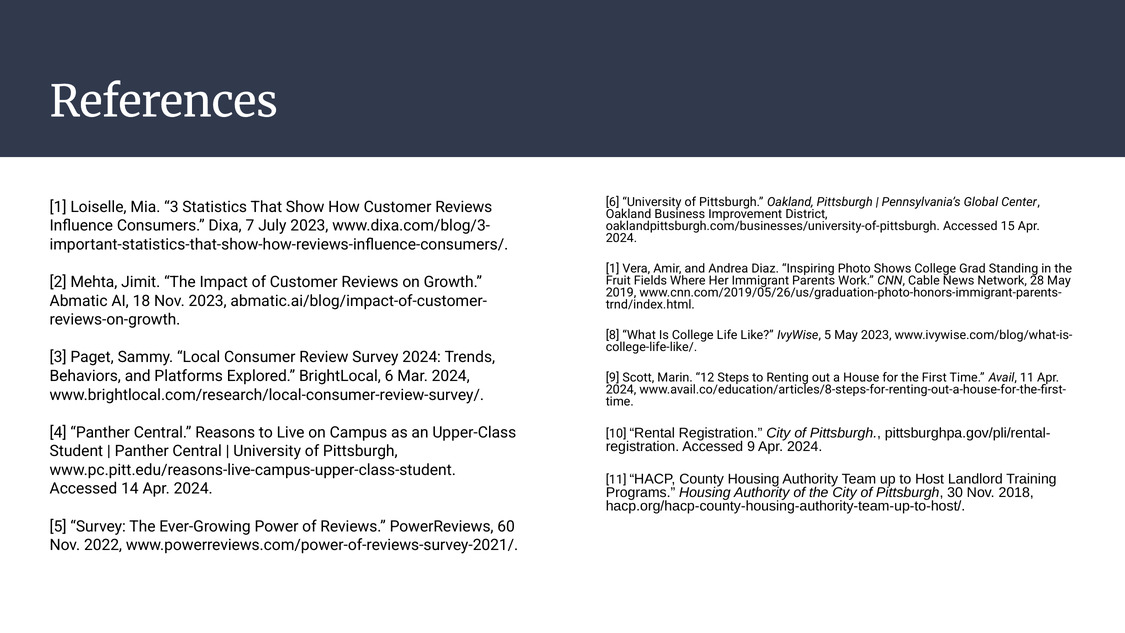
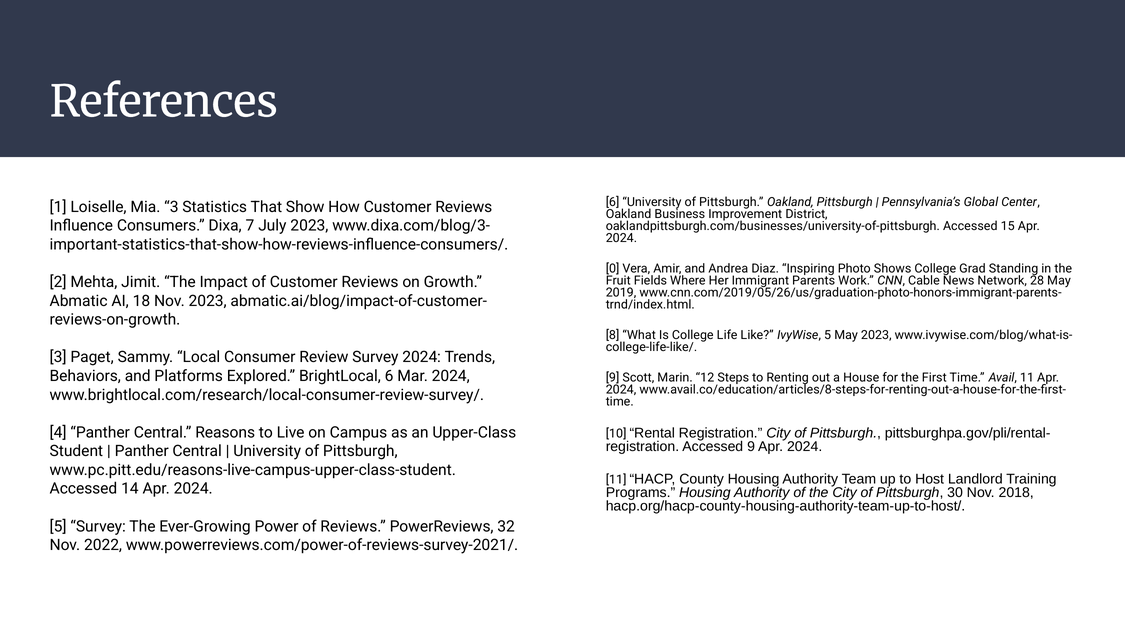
1 at (613, 269): 1 -> 0
60: 60 -> 32
